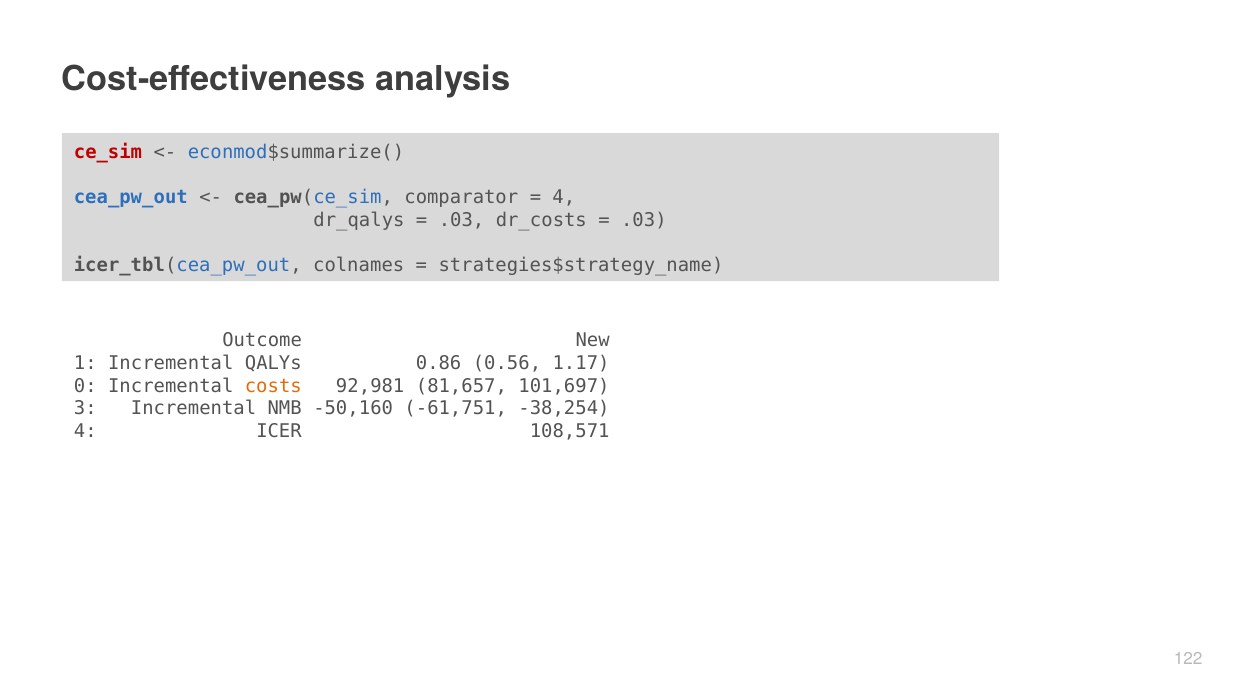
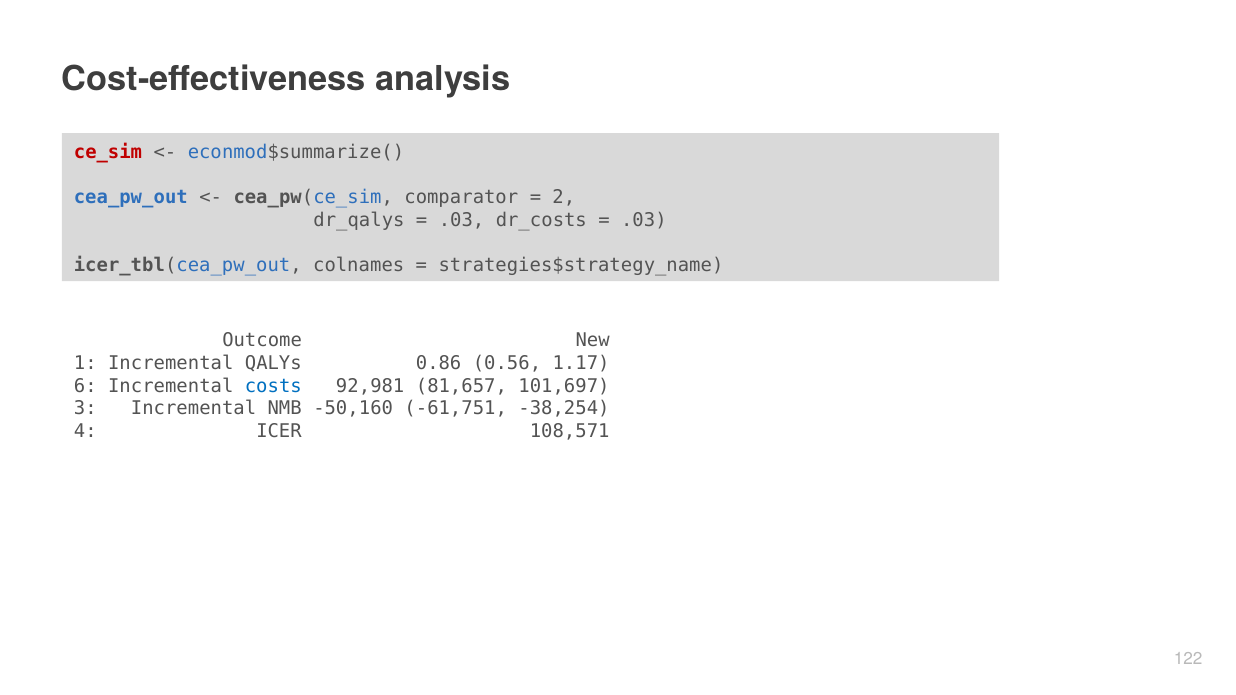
4 at (564, 197): 4 -> 2
0: 0 -> 6
costs colour: orange -> blue
